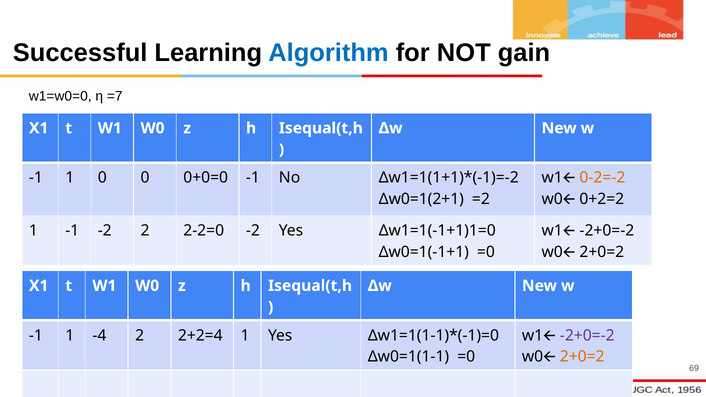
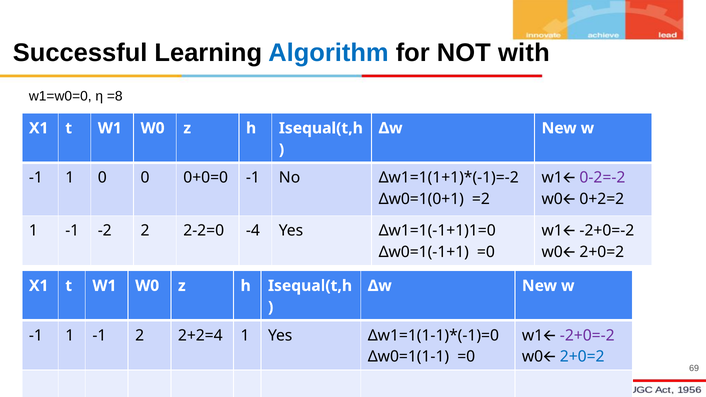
gain: gain -> with
=7: =7 -> =8
0-2=-2 colour: orange -> purple
Δw0=1(2+1: Δw0=1(2+1 -> Δw0=1(0+1
2-2=0 -2: -2 -> -4
-1 1 -4: -4 -> -1
2+0=2 at (582, 357) colour: orange -> blue
